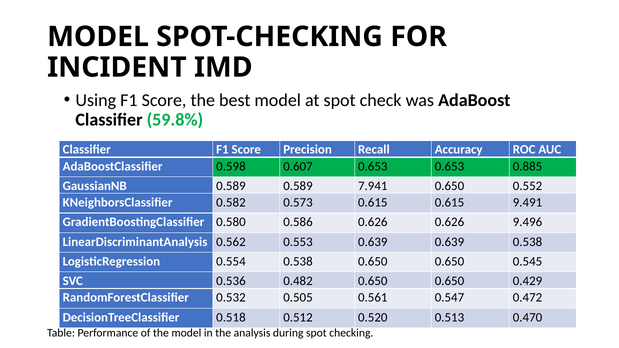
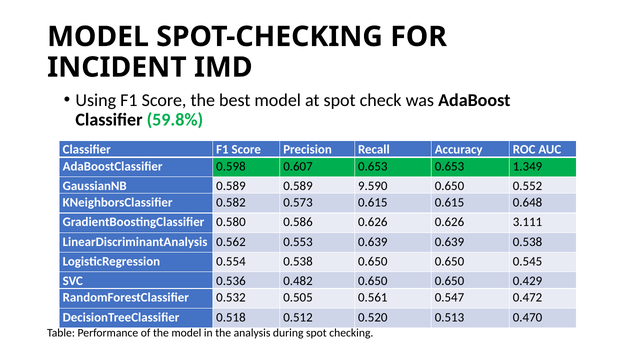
0.885: 0.885 -> 1.349
7.941: 7.941 -> 9.590
9.491: 9.491 -> 0.648
9.496: 9.496 -> 3.111
